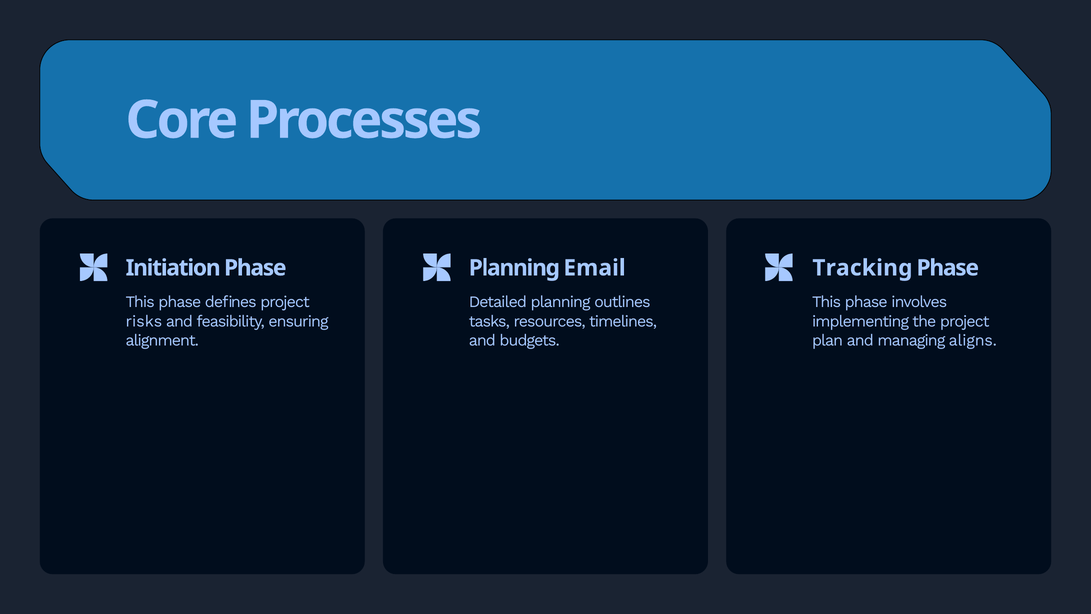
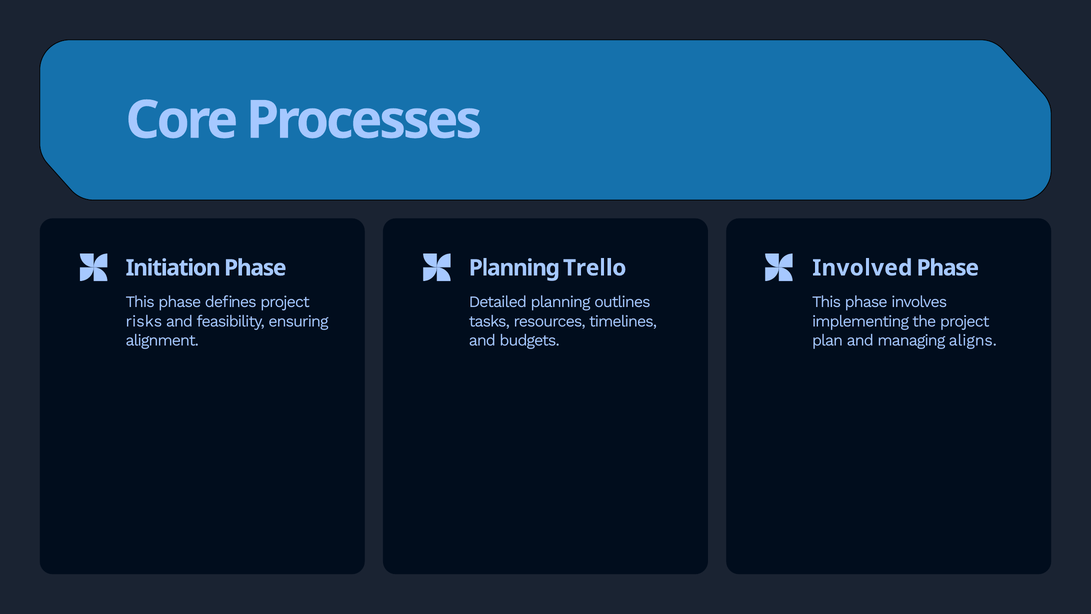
Email: Email -> Trello
Tracking: Tracking -> Involved
